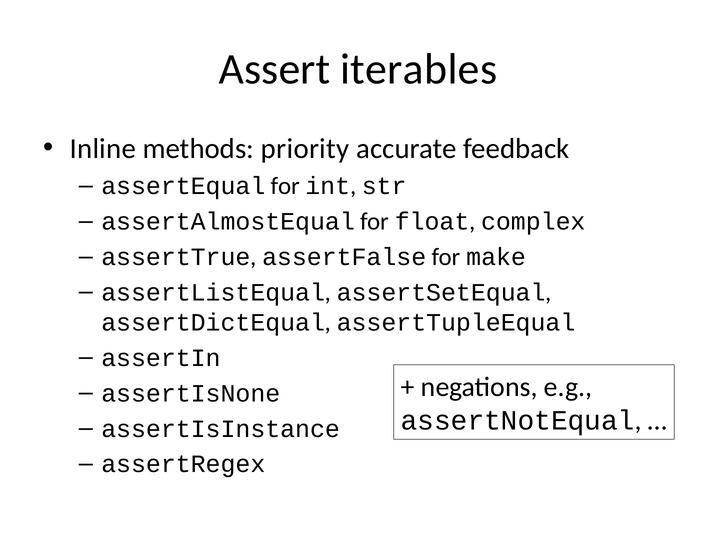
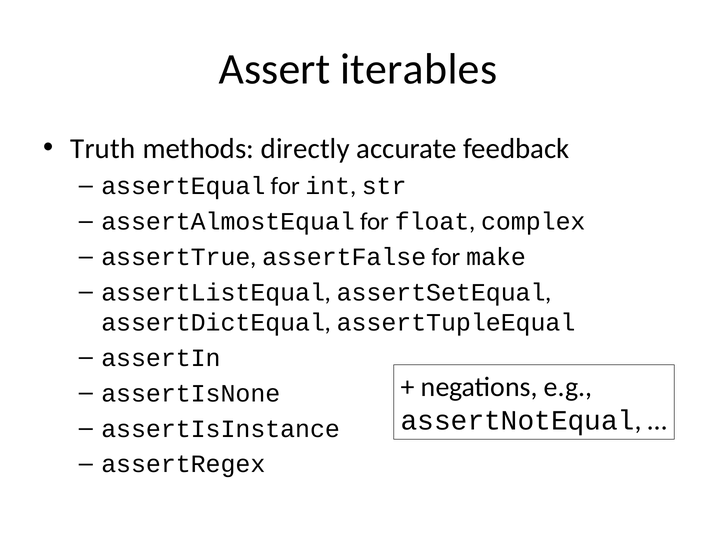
Inline: Inline -> Truth
priority: priority -> directly
